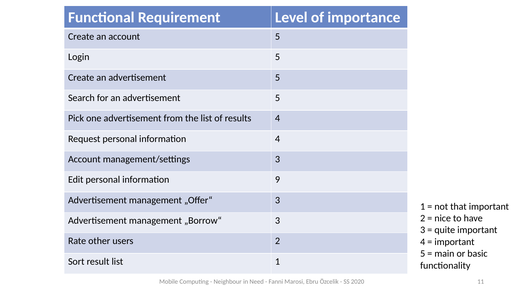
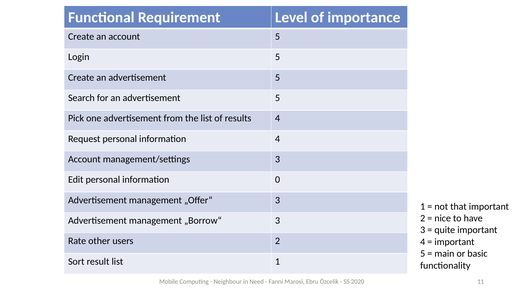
9: 9 -> 0
